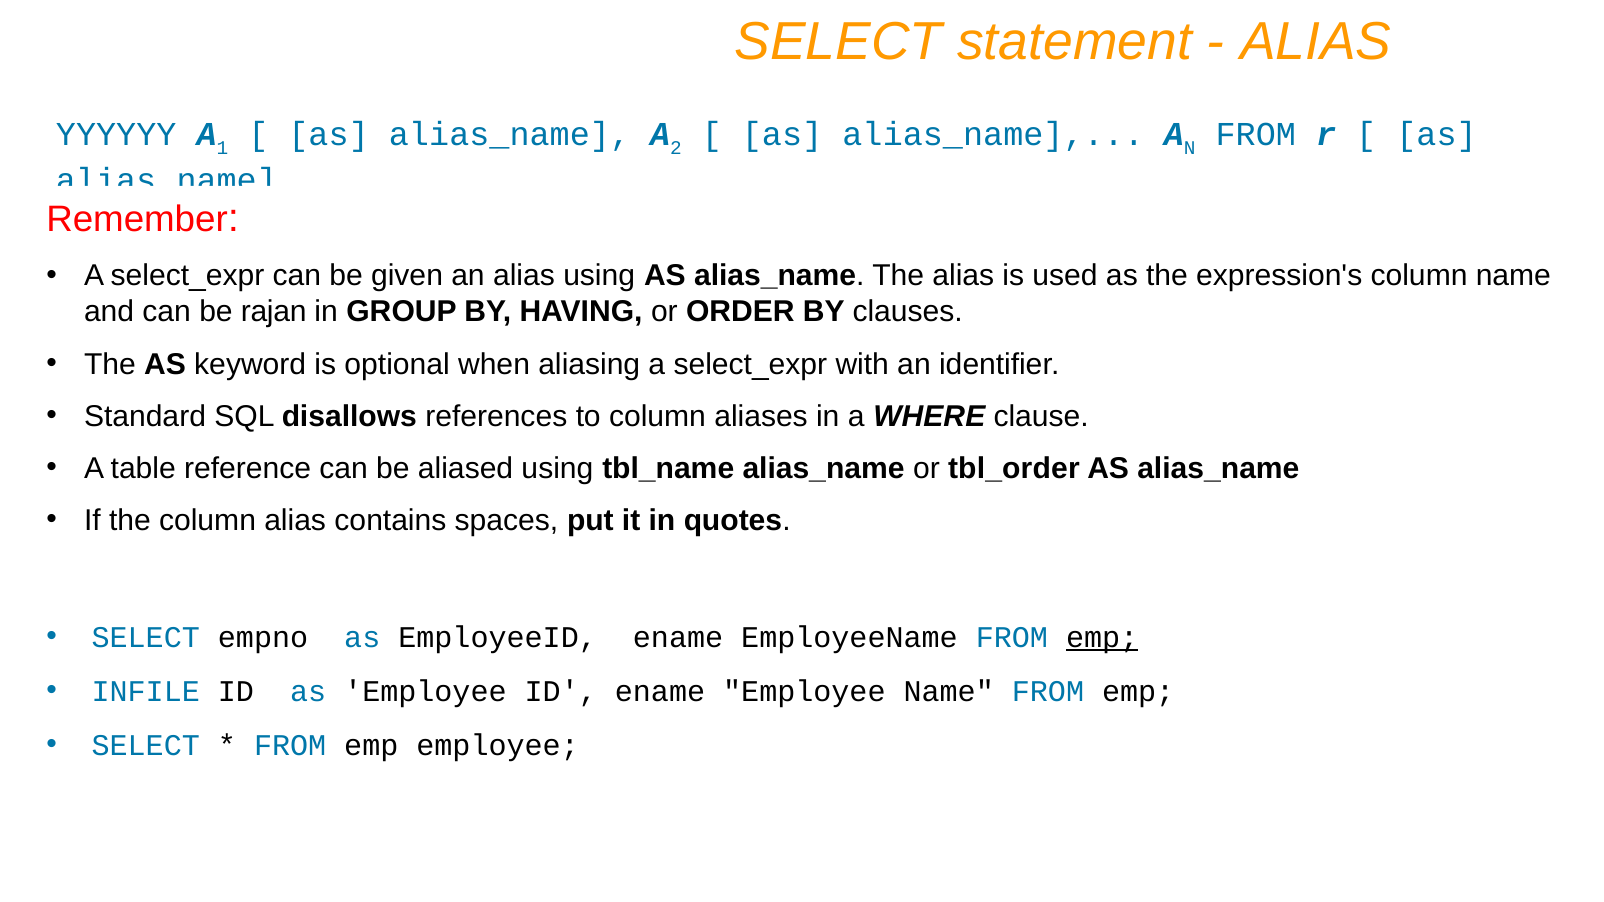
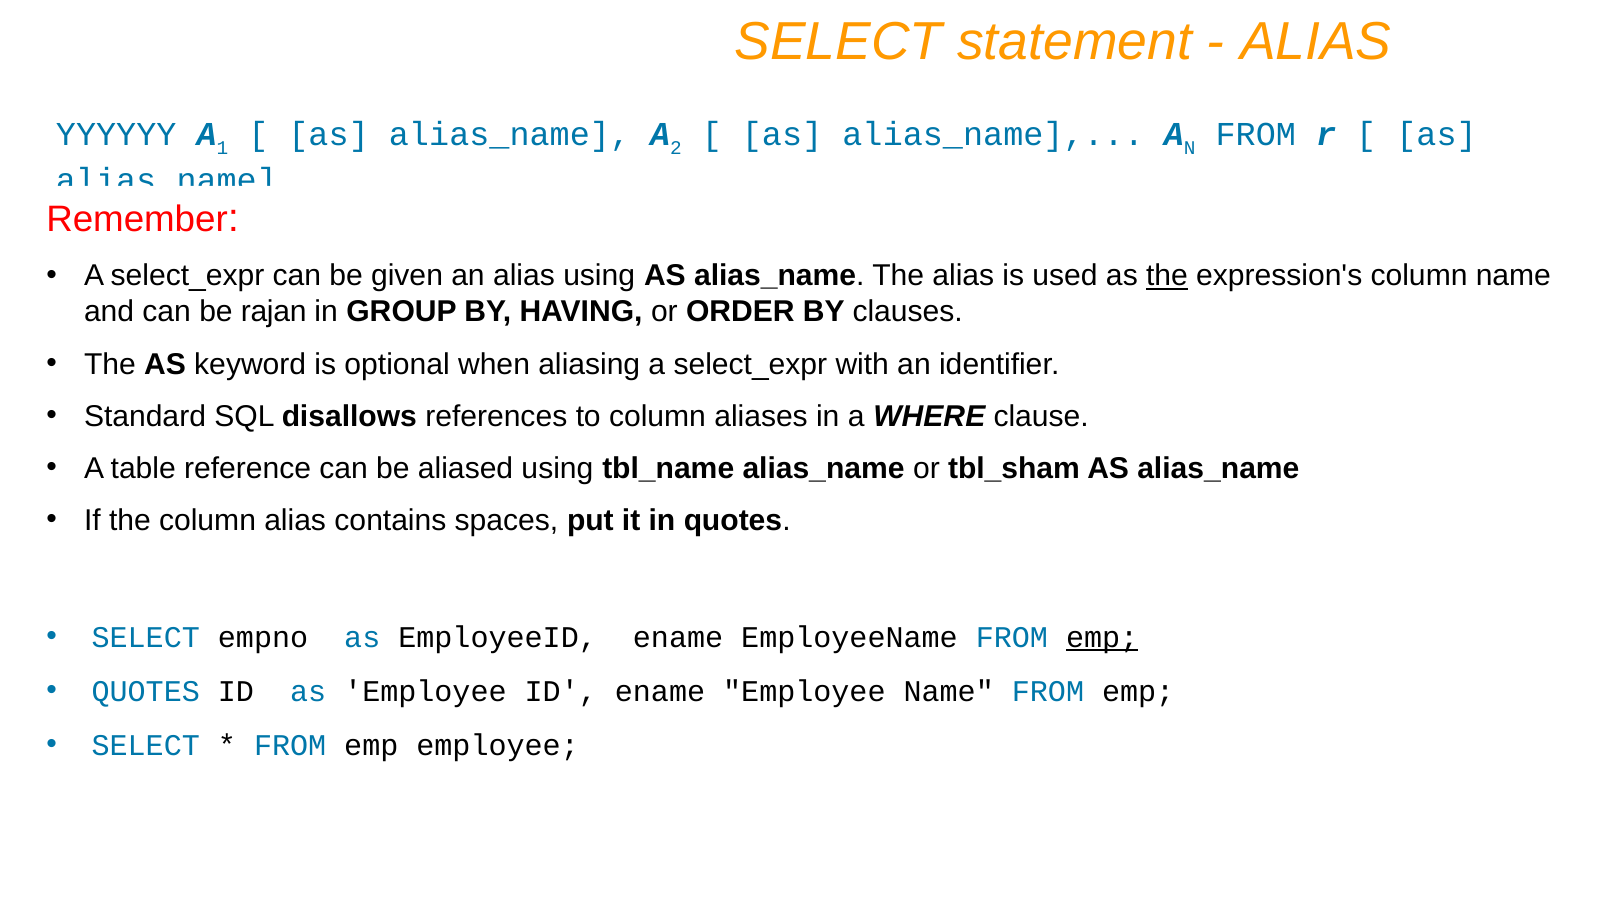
the at (1167, 276) underline: none -> present
tbl_order: tbl_order -> tbl_sham
INFILE at (146, 691): INFILE -> QUOTES
